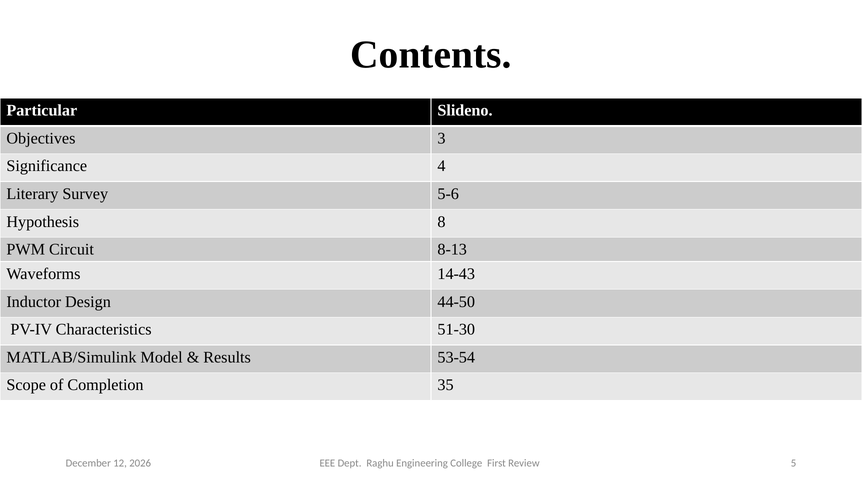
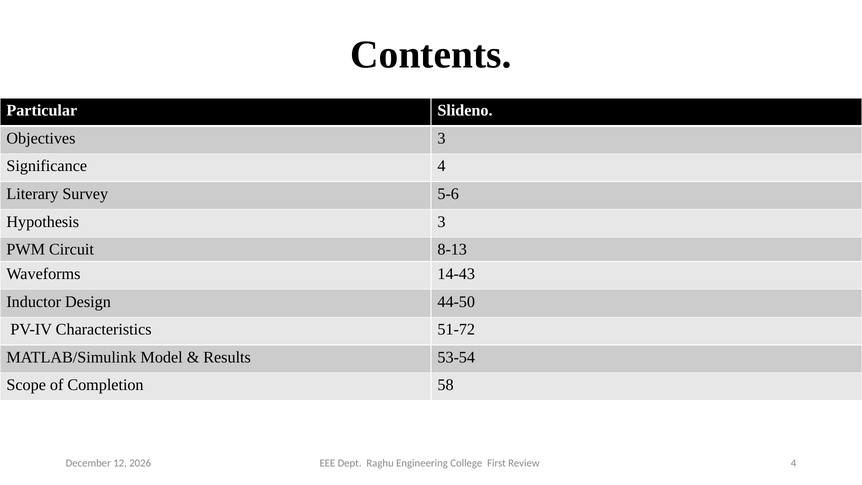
Hypothesis 8: 8 -> 3
51-30: 51-30 -> 51-72
35: 35 -> 58
Review 5: 5 -> 4
